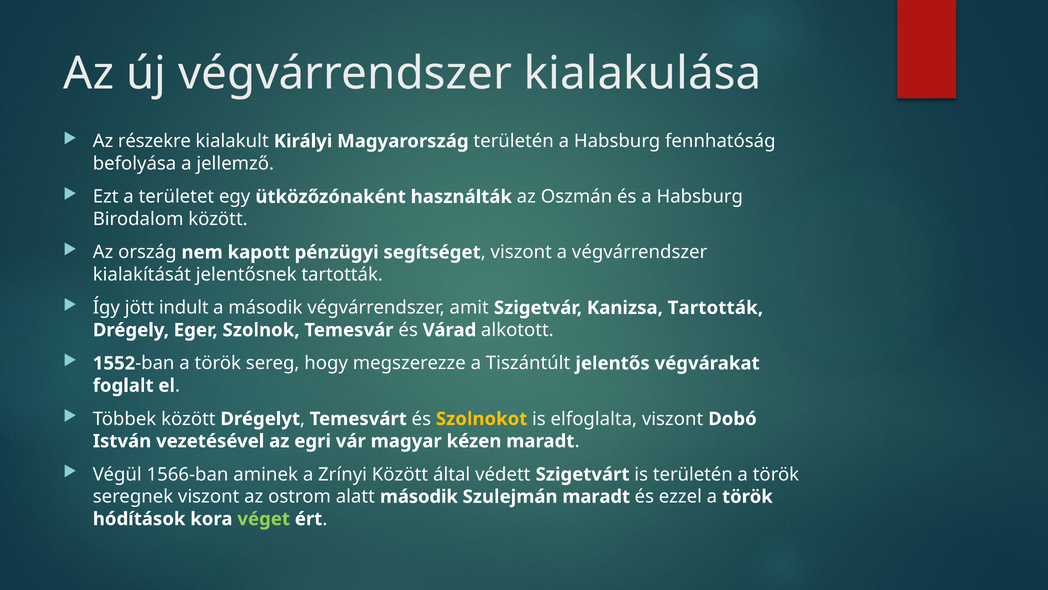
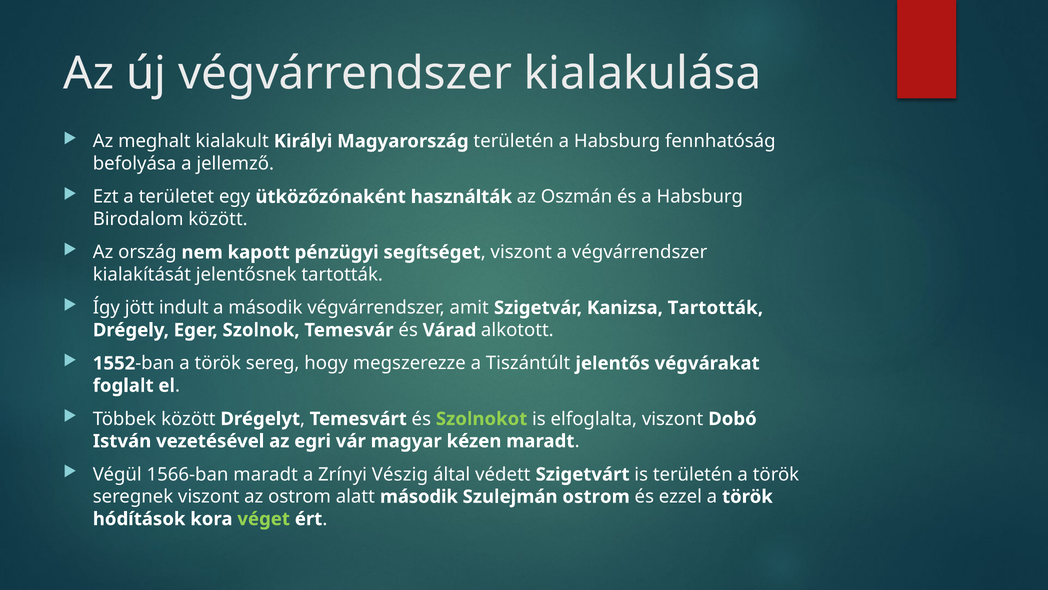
részekre: részekre -> meghalt
Szolnokot colour: yellow -> light green
1566-ban aminek: aminek -> maradt
Zrínyi Között: Között -> Vészig
Szulejmán maradt: maradt -> ostrom
